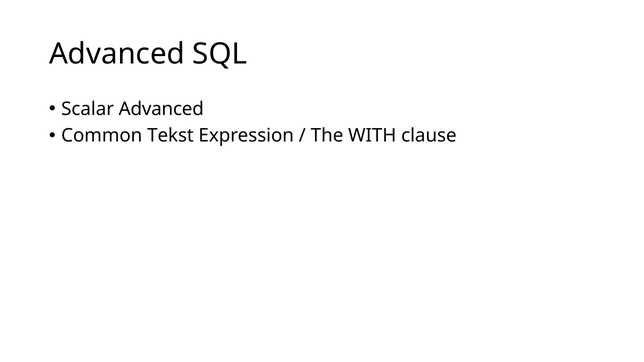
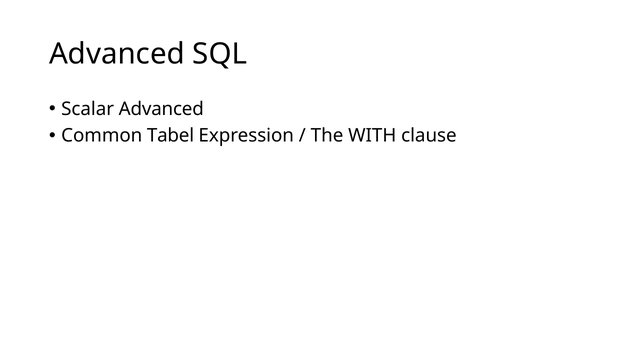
Tekst: Tekst -> Tabel
